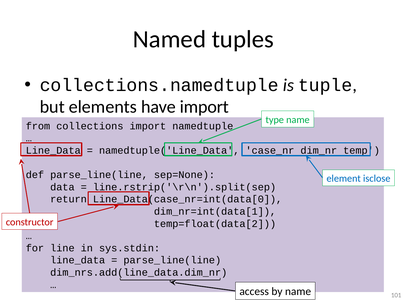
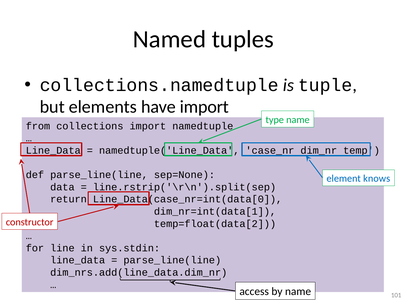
isclose: isclose -> knows
